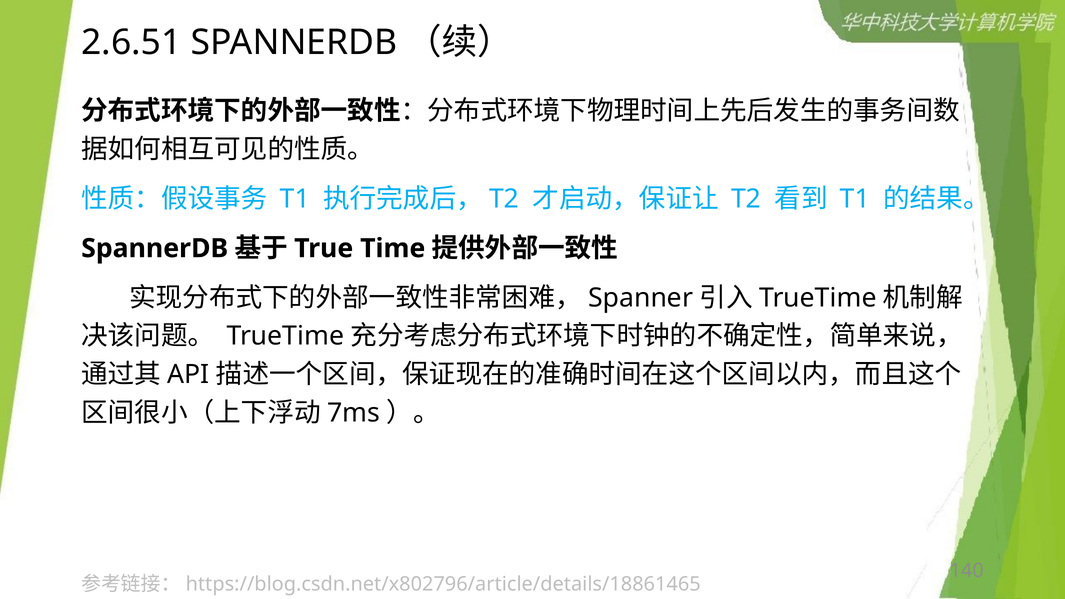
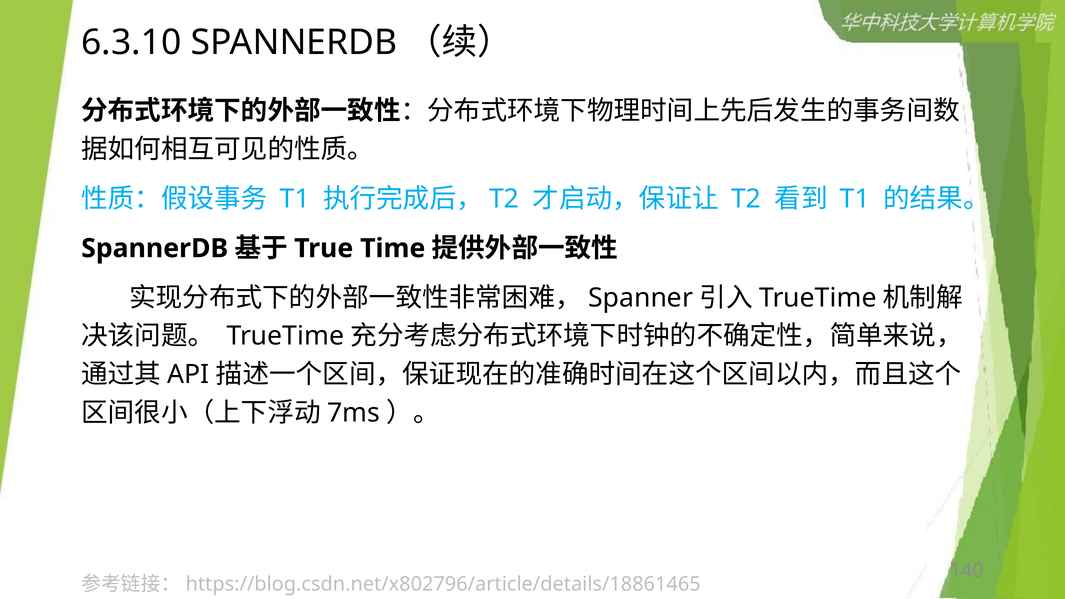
2.6.51: 2.6.51 -> 6.3.10
